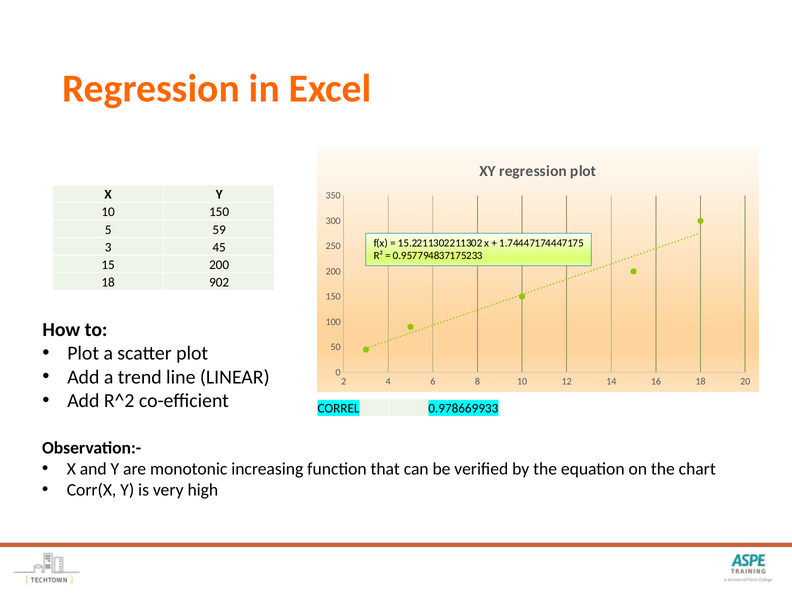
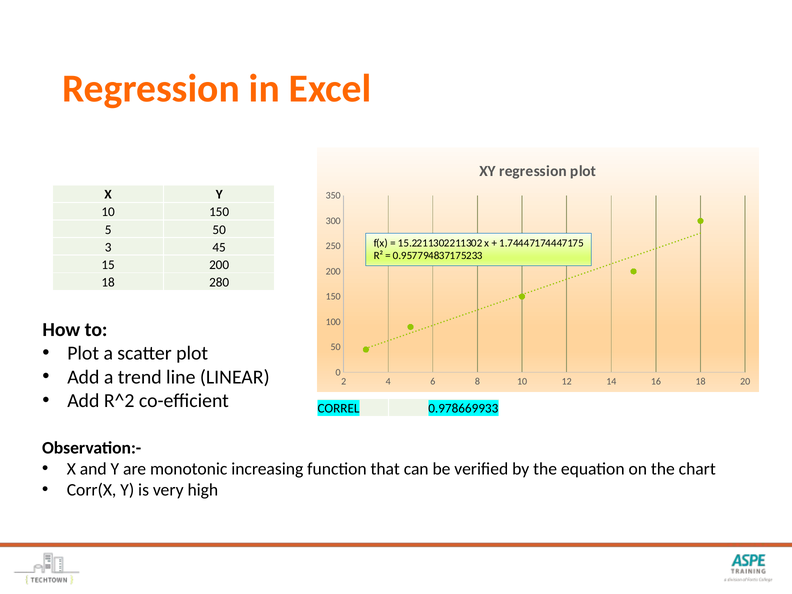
5 59: 59 -> 50
902: 902 -> 280
